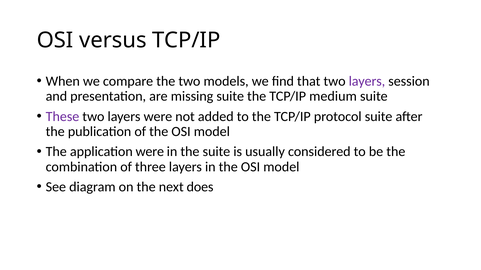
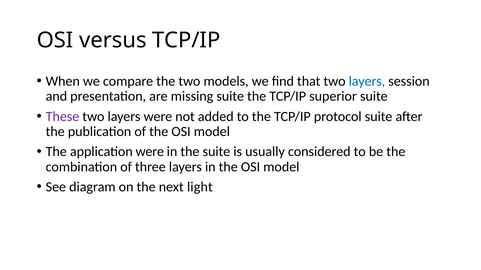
layers at (367, 81) colour: purple -> blue
medium: medium -> superior
does: does -> light
